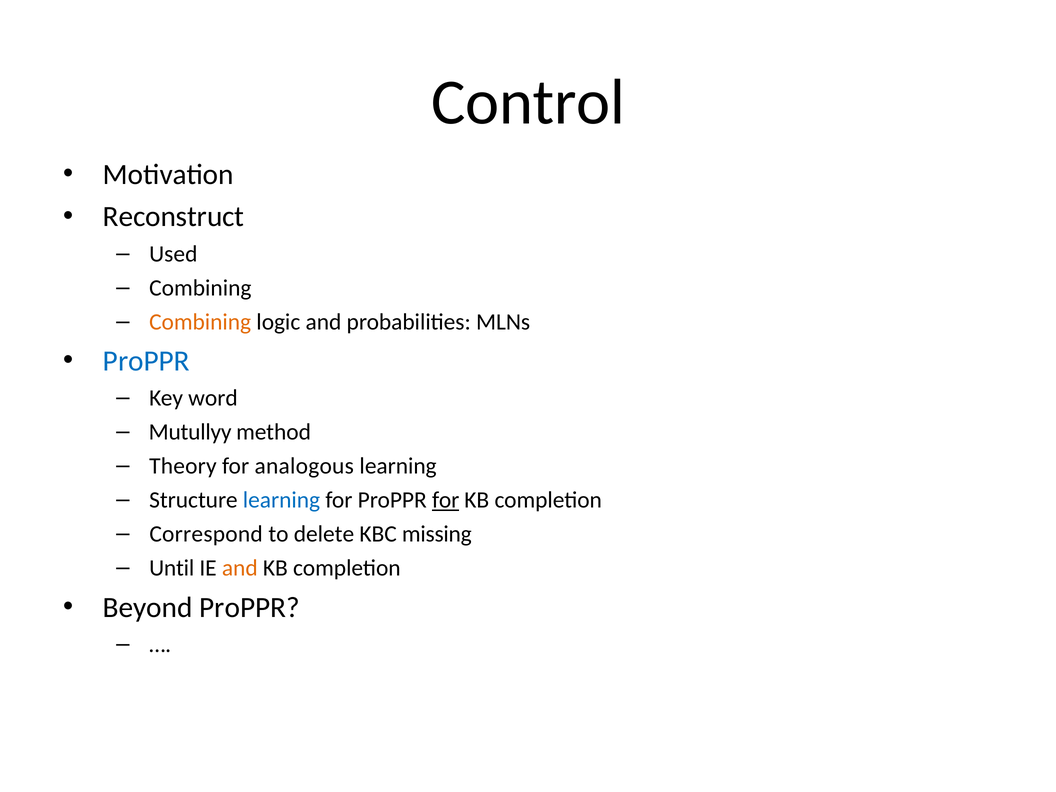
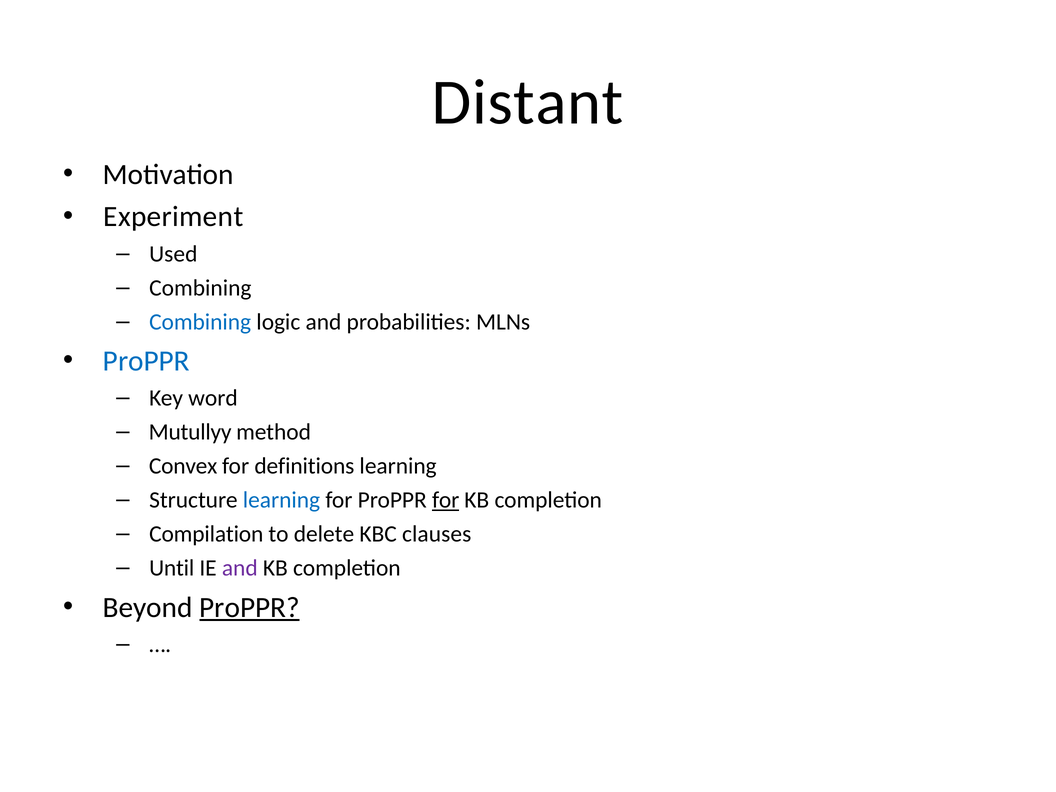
Control: Control -> Distant
Reconstruct: Reconstruct -> Experiment
Combining at (200, 322) colour: orange -> blue
Theory: Theory -> Convex
analogous: analogous -> definitions
Correspond: Correspond -> Compilation
missing: missing -> clauses
and at (240, 568) colour: orange -> purple
ProPPR at (249, 607) underline: none -> present
